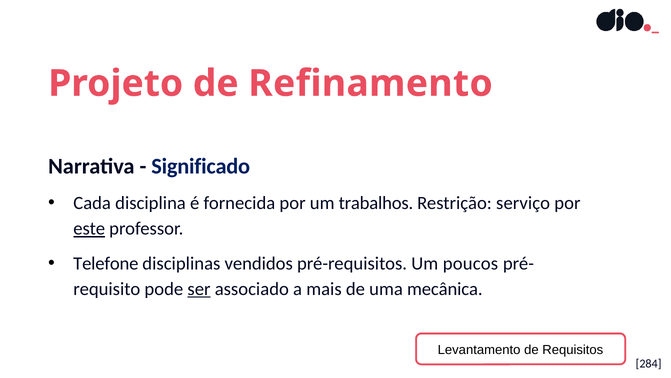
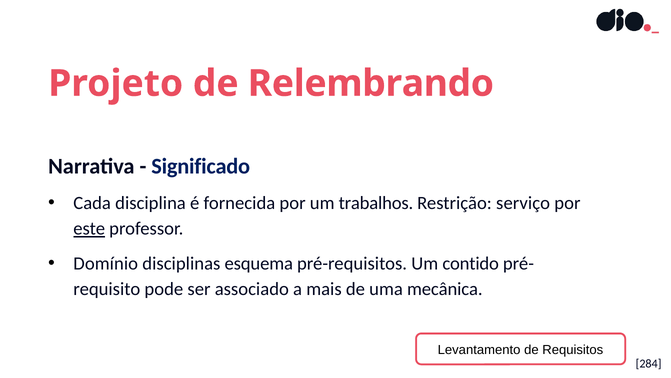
Refinamento: Refinamento -> Relembrando
Telefone: Telefone -> Domínio
vendidos: vendidos -> esquema
poucos: poucos -> contido
ser underline: present -> none
